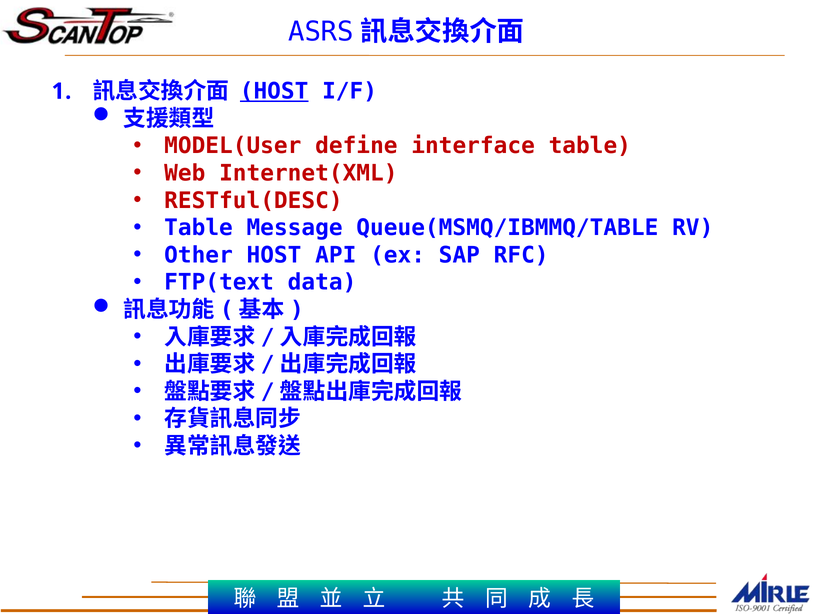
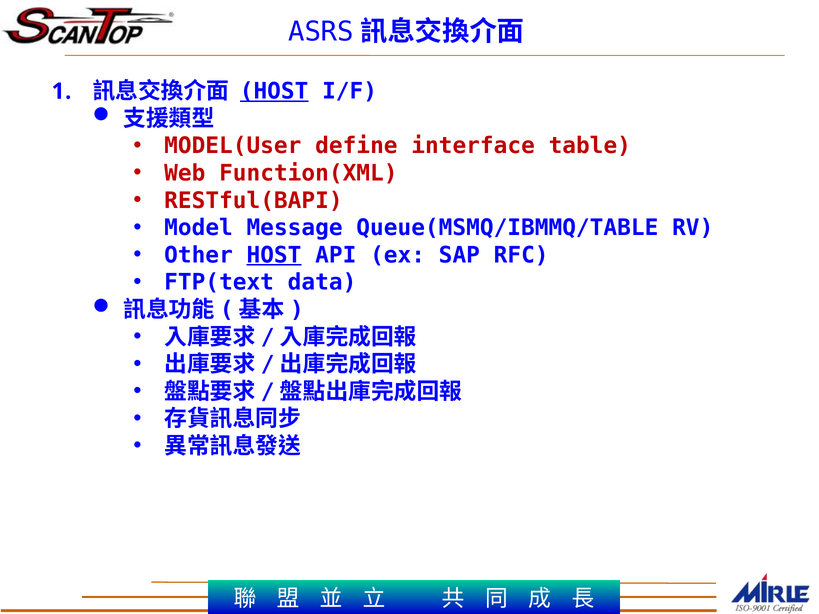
Internet(XML: Internet(XML -> Function(XML
RESTful(DESC: RESTful(DESC -> RESTful(BAPI
Table at (199, 228): Table -> Model
HOST at (274, 255) underline: none -> present
